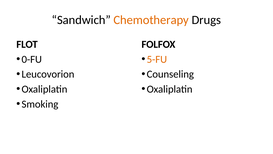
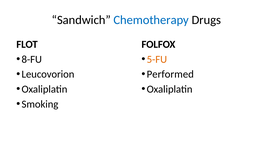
Chemotherapy colour: orange -> blue
0-FU: 0-FU -> 8-FU
Counseling: Counseling -> Performed
